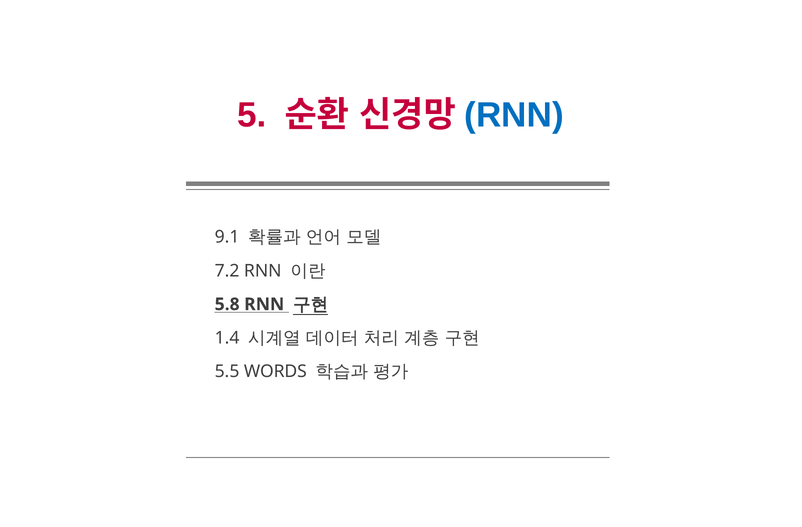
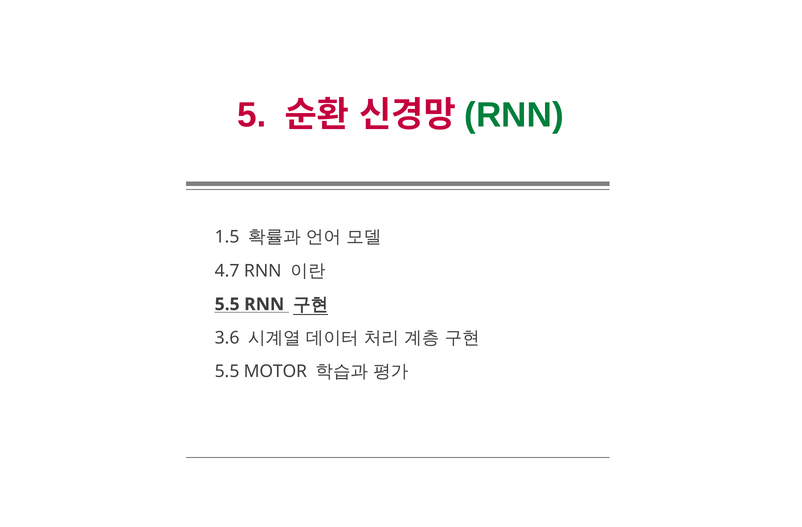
RNN at (514, 115) colour: blue -> green
9.1: 9.1 -> 1.5
7.2: 7.2 -> 4.7
5.8 at (227, 304): 5.8 -> 5.5
1.4: 1.4 -> 3.6
WORDS: WORDS -> MOTOR
